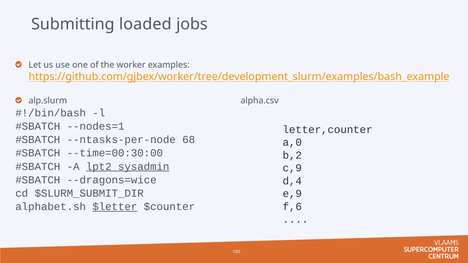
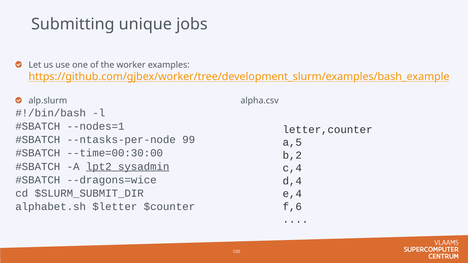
loaded: loaded -> unique
68: 68 -> 99
a,0: a,0 -> a,5
c,9: c,9 -> c,4
e,9: e,9 -> e,4
$letter underline: present -> none
